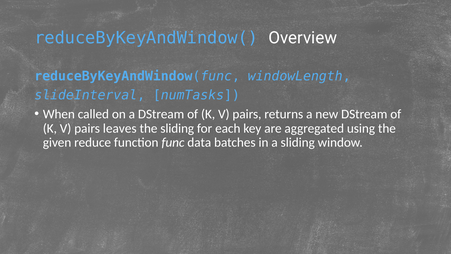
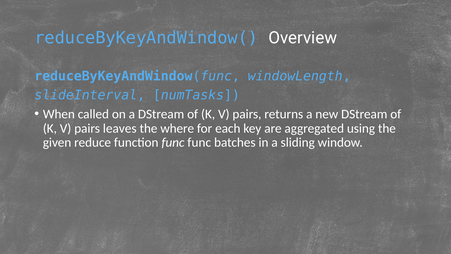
the sliding: sliding -> where
func data: data -> func
